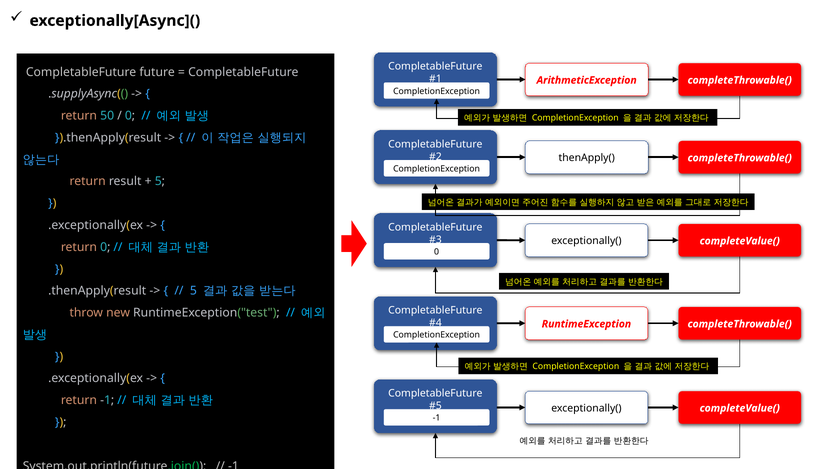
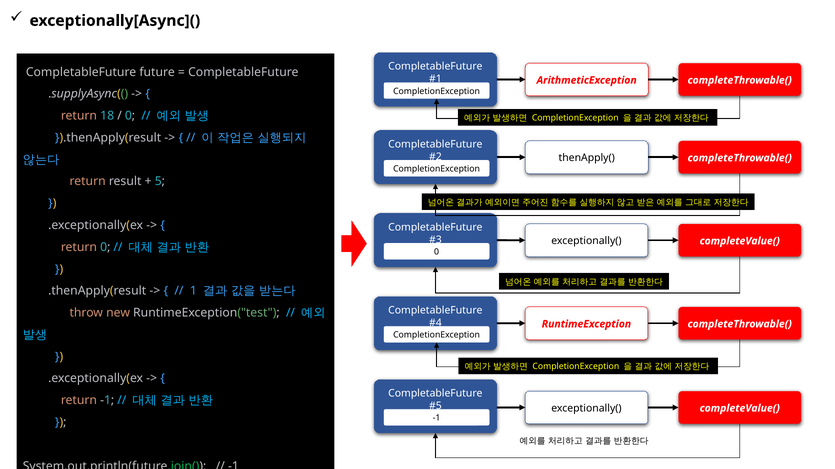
50: 50 -> 18
5 at (193, 291): 5 -> 1
